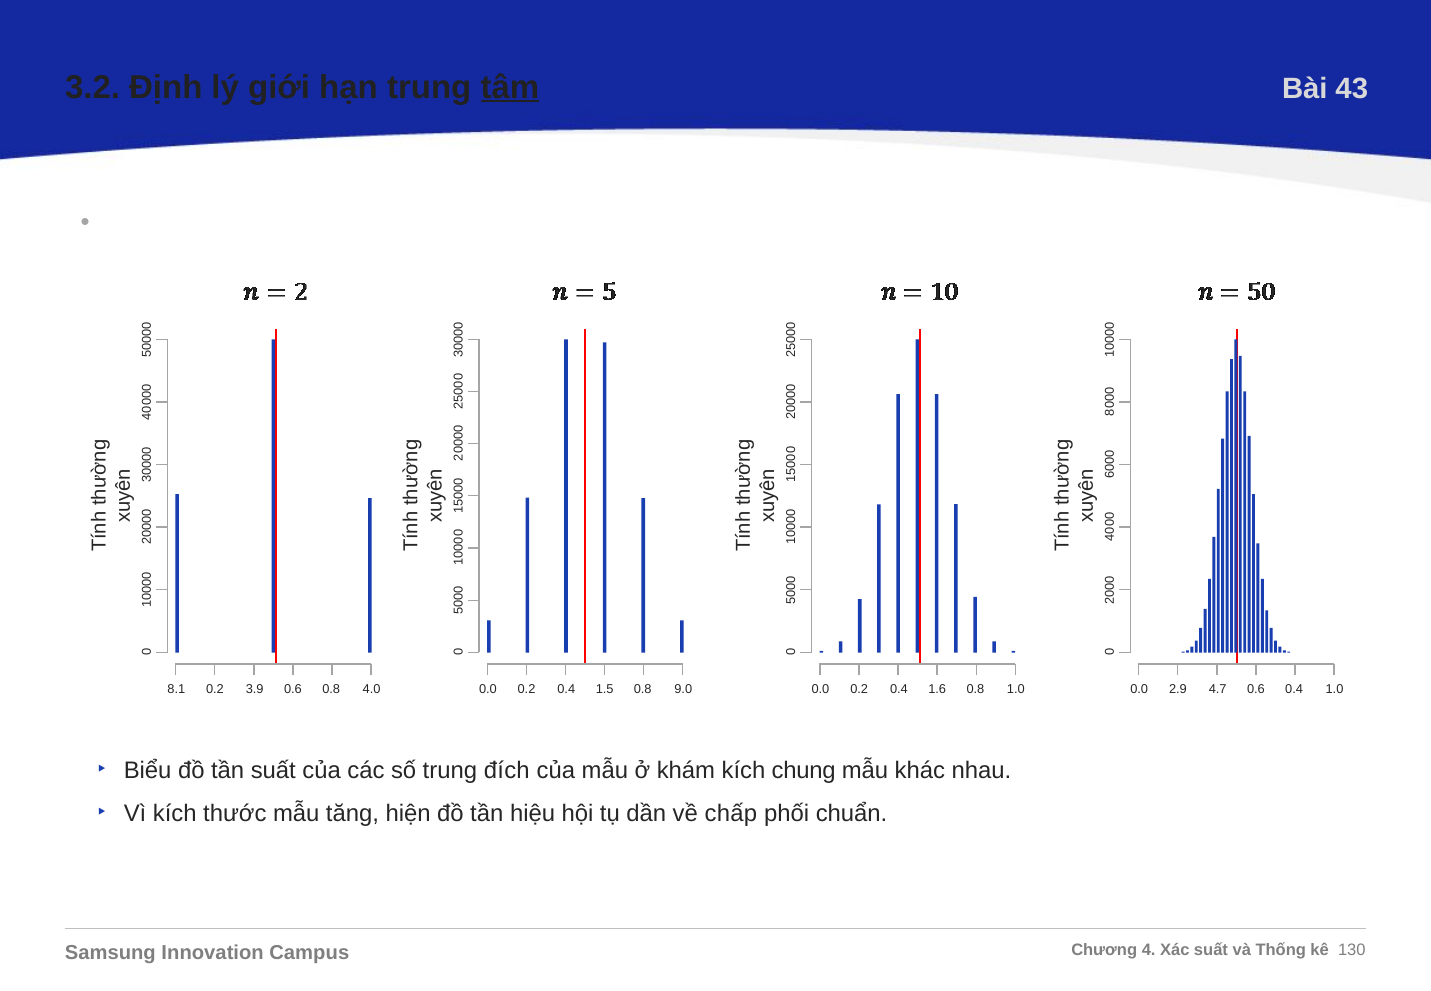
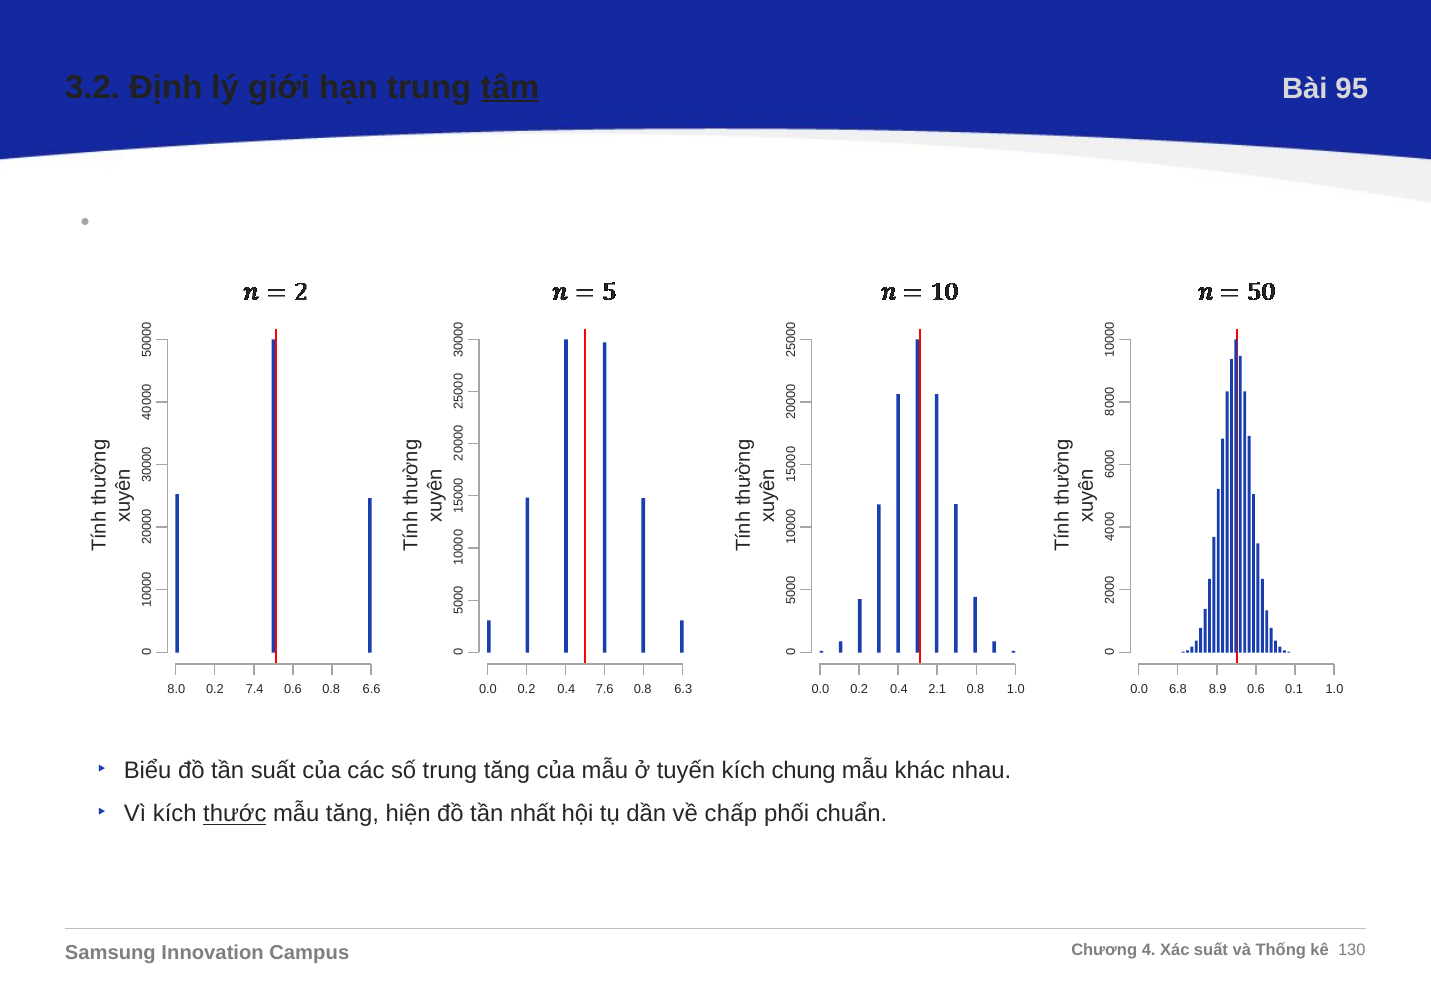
43: 43 -> 95
8.1: 8.1 -> 8.0
3.9: 3.9 -> 7.4
4.0: 4.0 -> 6.6
1.5: 1.5 -> 7.6
9.0: 9.0 -> 6.3
1.6: 1.6 -> 2.1
2.9: 2.9 -> 6.8
4.7: 4.7 -> 8.9
0.4 at (1294, 689): 0.4 -> 0.1
trung đích: đích -> tăng
khám: khám -> tuyến
thước underline: none -> present
hiệu: hiệu -> nhất
